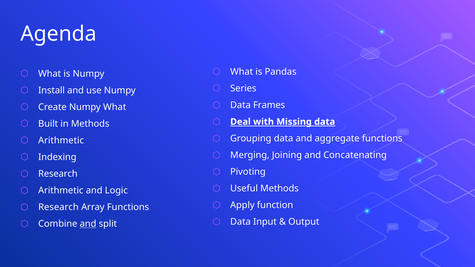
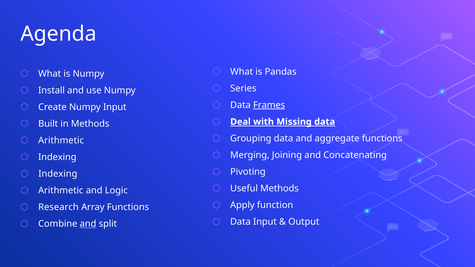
Frames underline: none -> present
Numpy What: What -> Input
Research at (58, 174): Research -> Indexing
